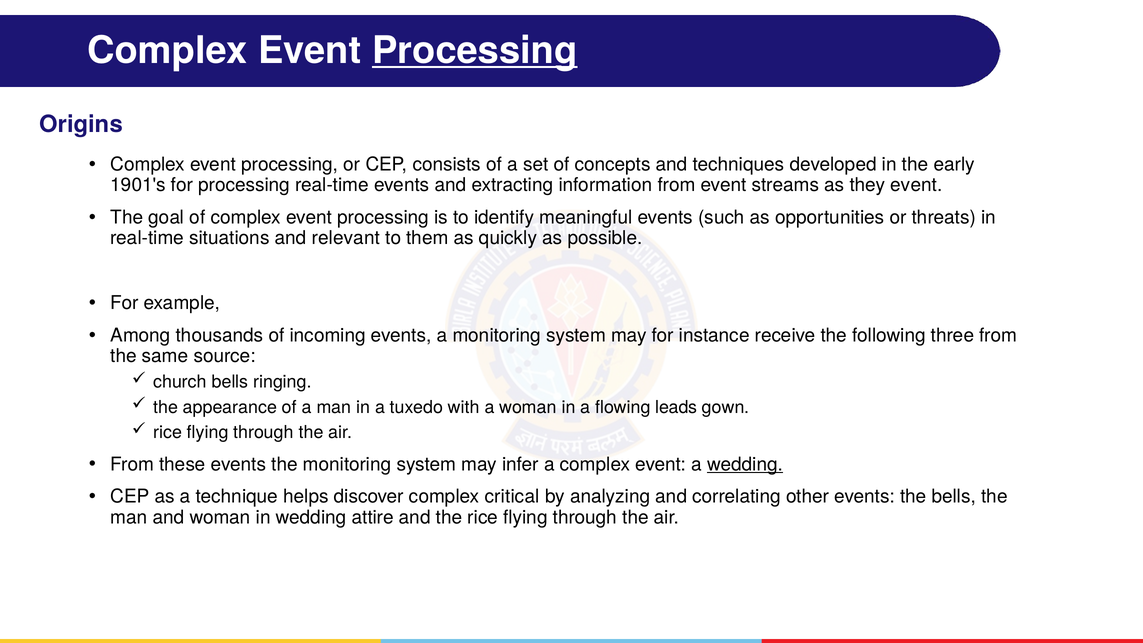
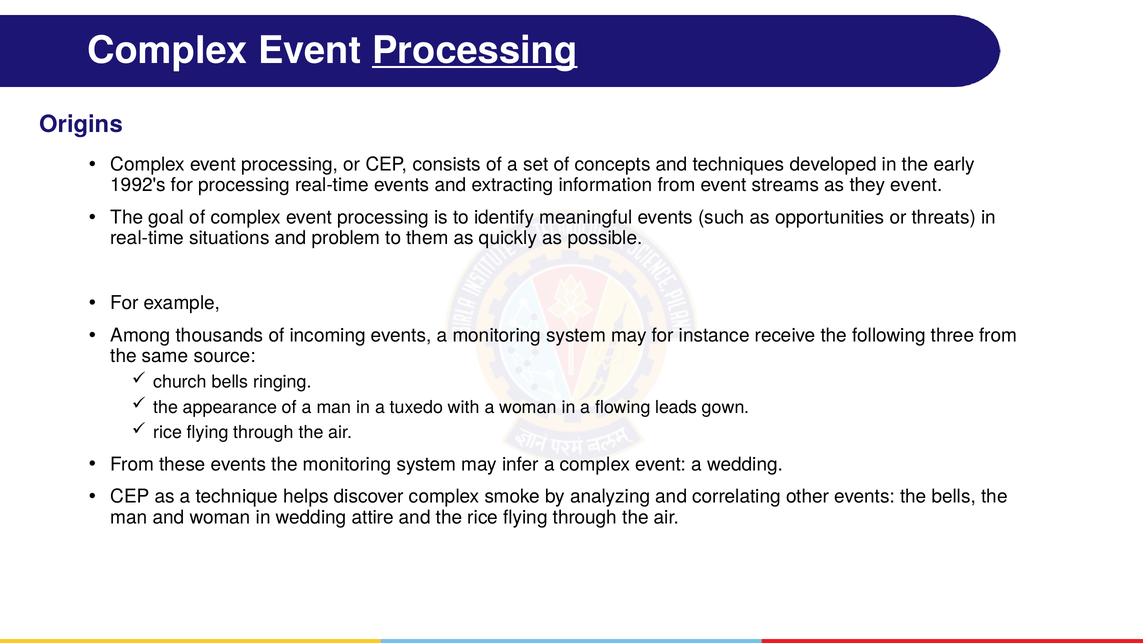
1901's: 1901's -> 1992's
relevant: relevant -> problem
wedding at (745, 464) underline: present -> none
critical: critical -> smoke
